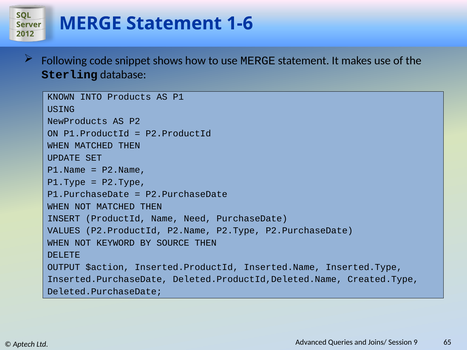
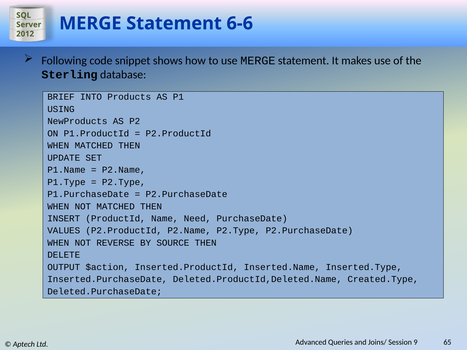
1-6: 1-6 -> 6-6
KNOWN: KNOWN -> BRIEF
KEYWORD: KEYWORD -> REVERSE
